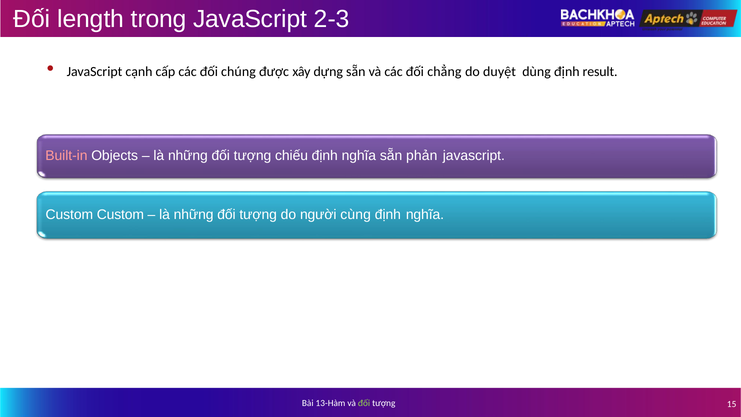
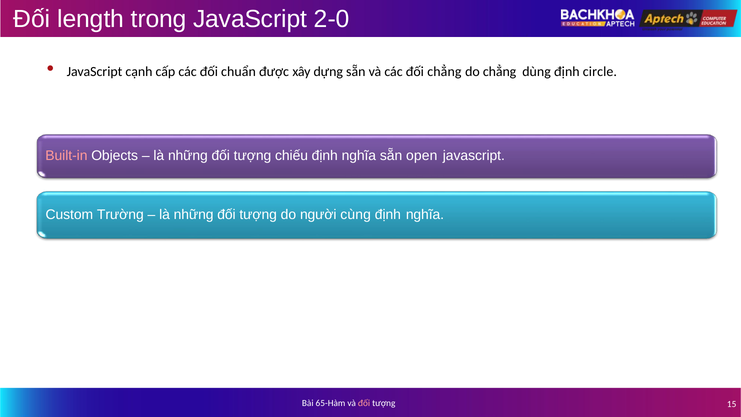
2-3: 2-3 -> 2-0
chúng: chúng -> chuẩn
do duyệt: duyệt -> chẳng
result: result -> circle
phản: phản -> open
Custom Custom: Custom -> Trường
13-Hàm: 13-Hàm -> 65-Hàm
đối at (364, 403) colour: light green -> pink
